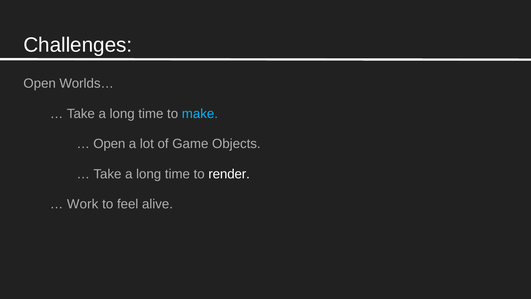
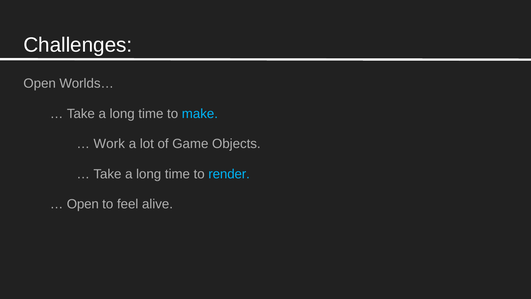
Open at (109, 144): Open -> Work
render colour: white -> light blue
Work at (83, 204): Work -> Open
